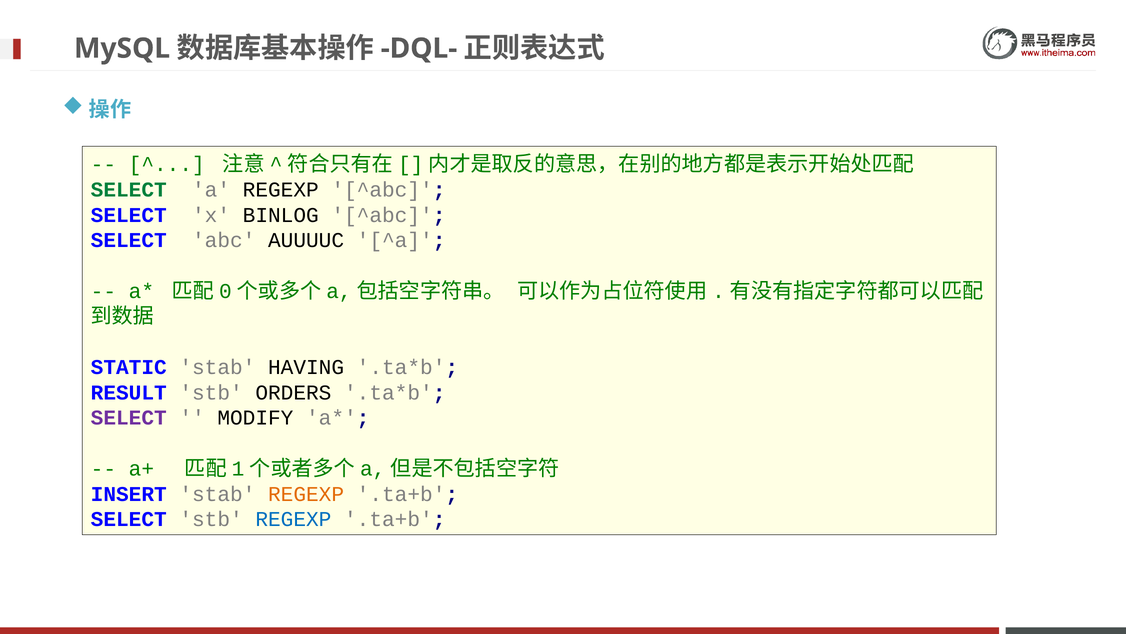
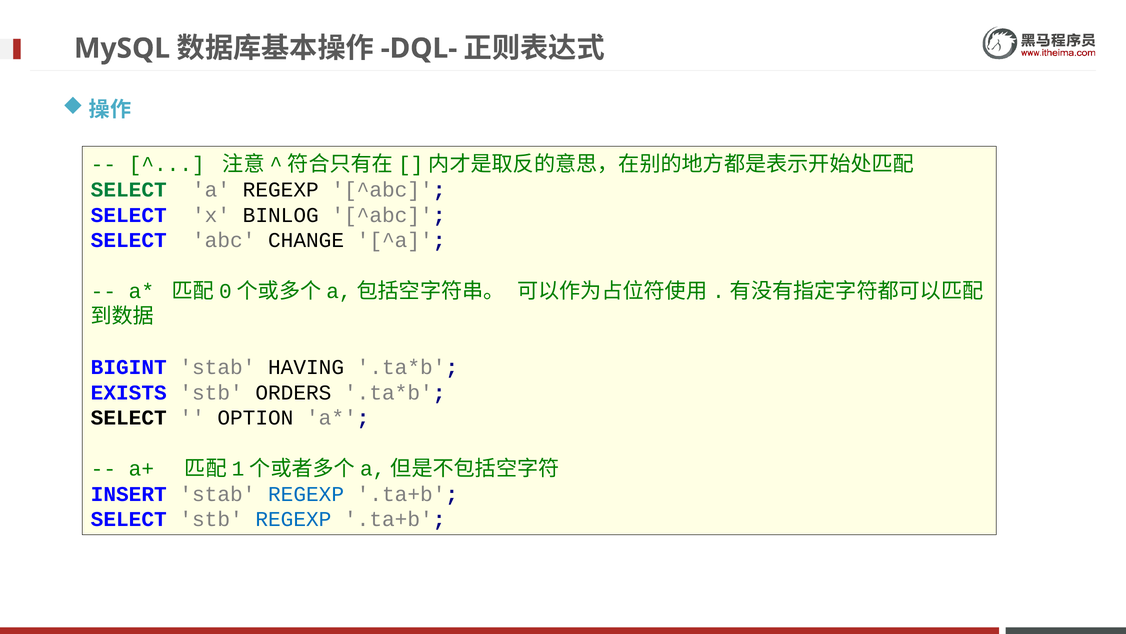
AUUUUC: AUUUUC -> CHANGE
STATIC: STATIC -> BIGINT
RESULT: RESULT -> EXISTS
SELECT at (129, 418) colour: purple -> black
MODIFY: MODIFY -> OPTION
REGEXP at (306, 494) colour: orange -> blue
